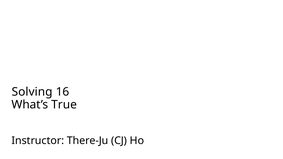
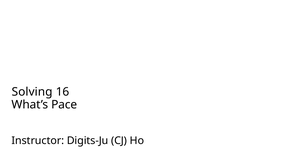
True: True -> Pace
There-Ju: There-Ju -> Digits-Ju
